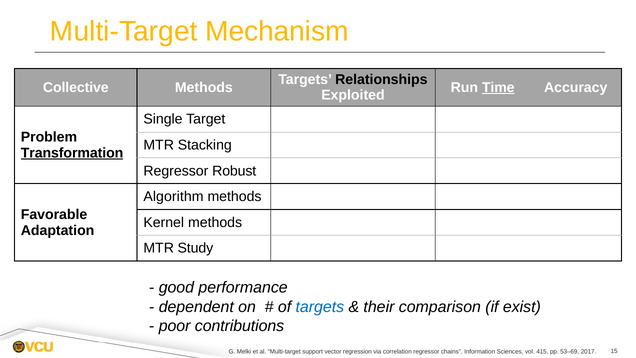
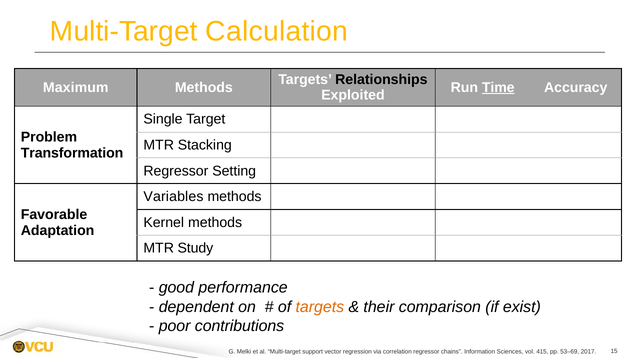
Mechanism: Mechanism -> Calculation
Collective: Collective -> Maximum
Transformation underline: present -> none
Robust: Robust -> Setting
Algorithm: Algorithm -> Variables
targets at (320, 307) colour: blue -> orange
